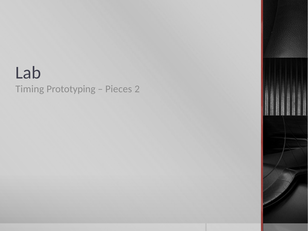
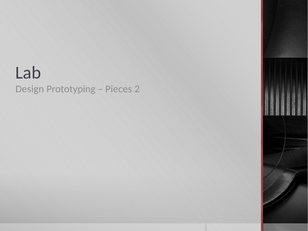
Timing: Timing -> Design
